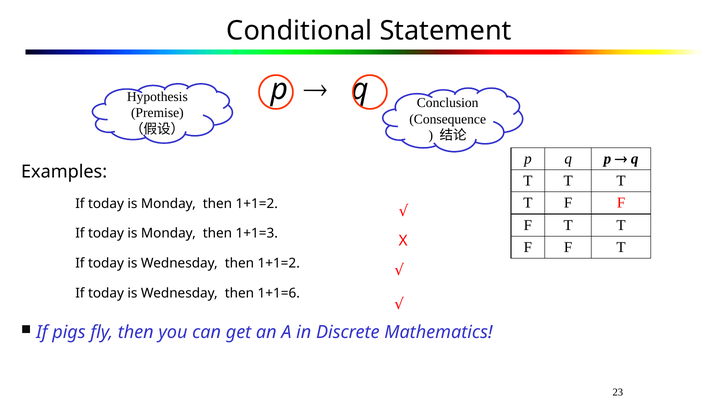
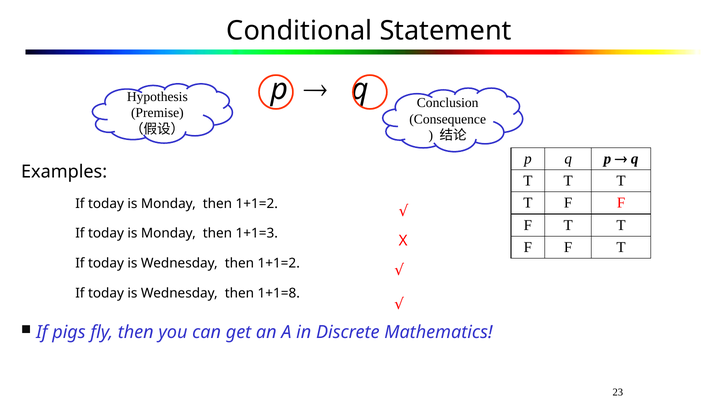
1+1=6: 1+1=6 -> 1+1=8
